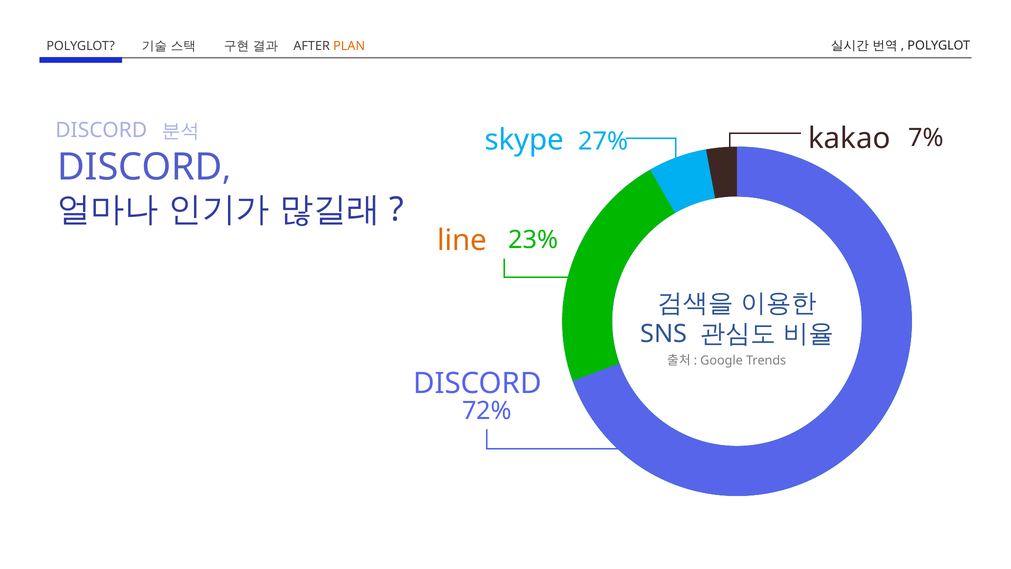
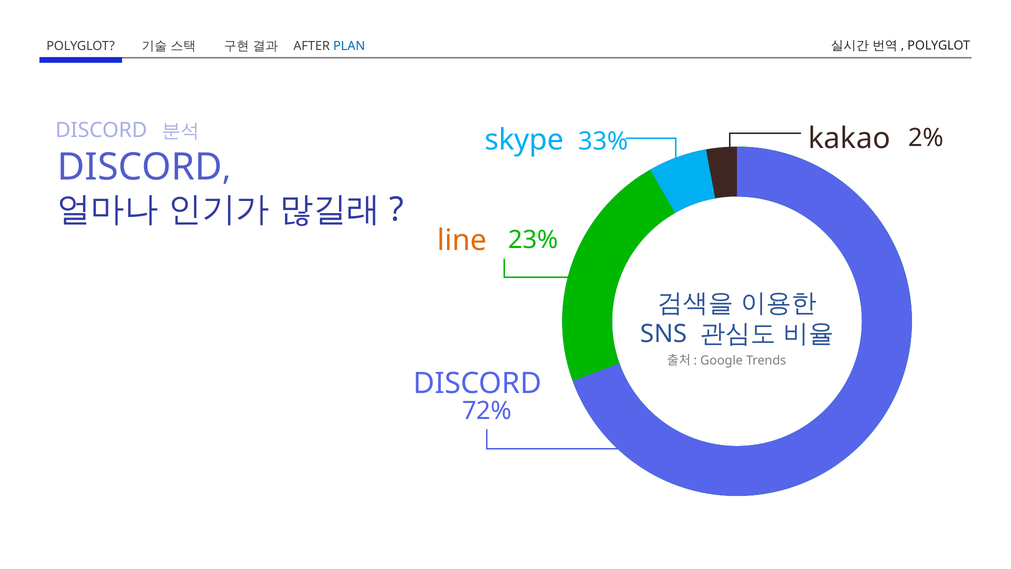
PLAN colour: orange -> blue
27%: 27% -> 33%
7%: 7% -> 2%
